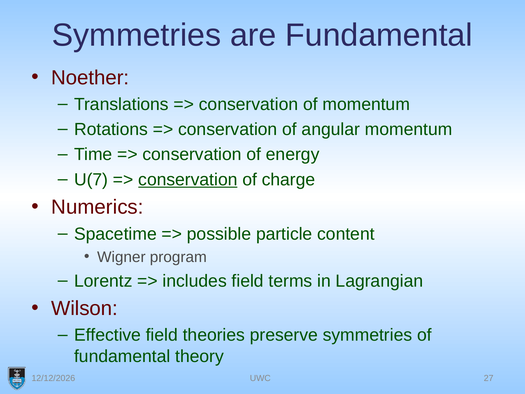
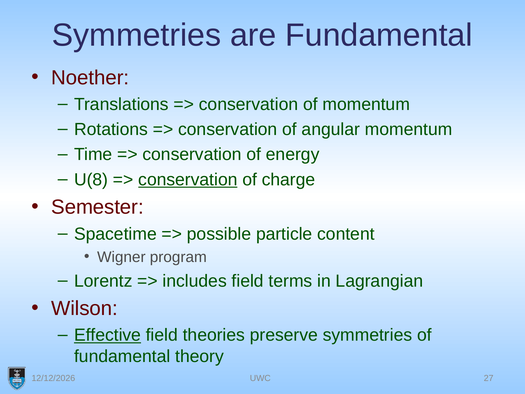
U(7: U(7 -> U(8
Numerics: Numerics -> Semester
Effective underline: none -> present
